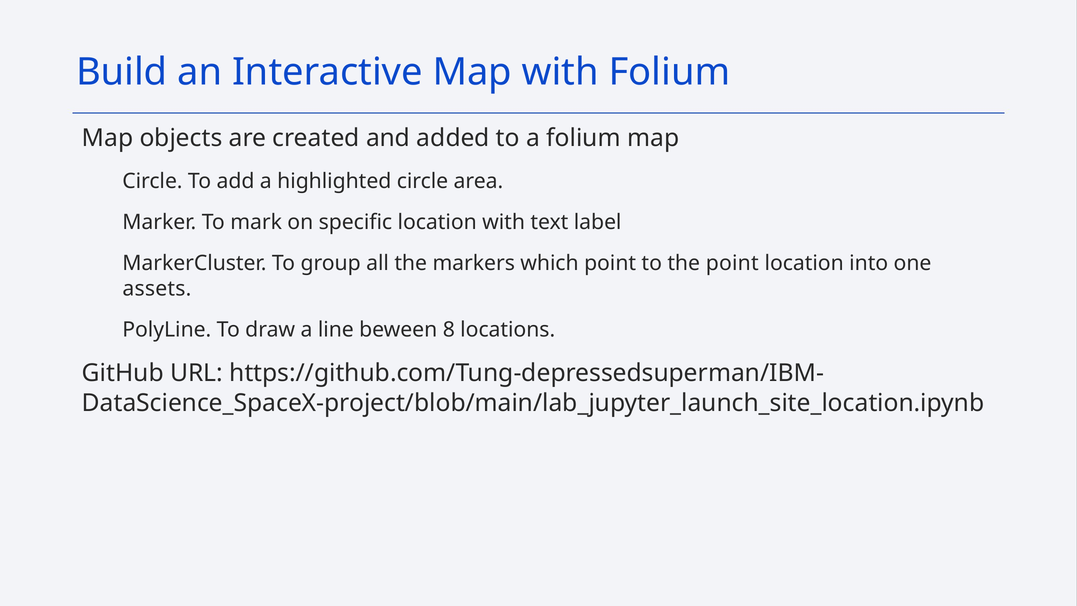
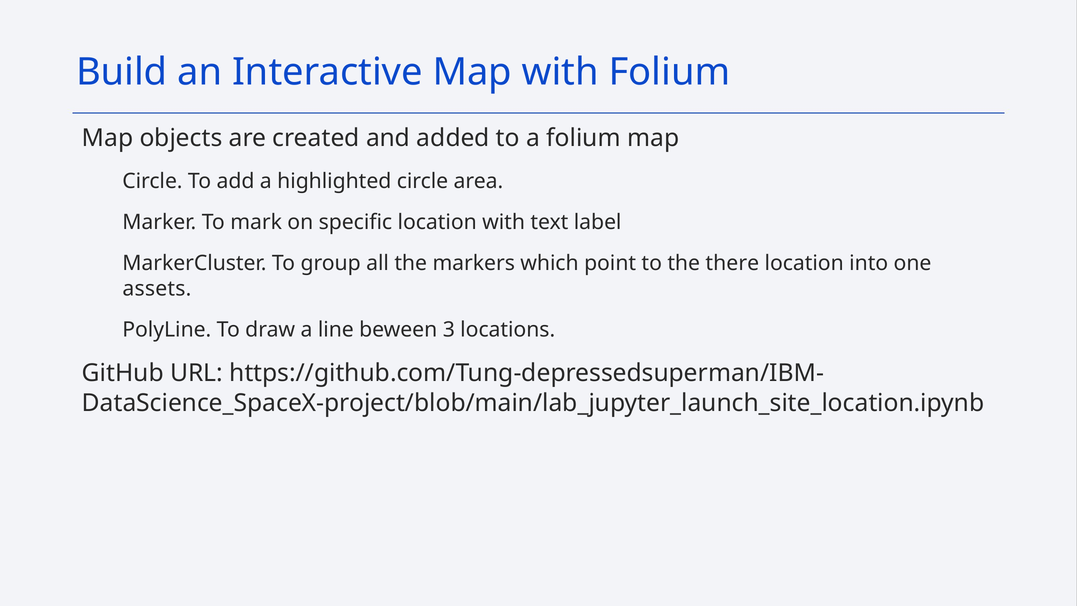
the point: point -> there
8: 8 -> 3
